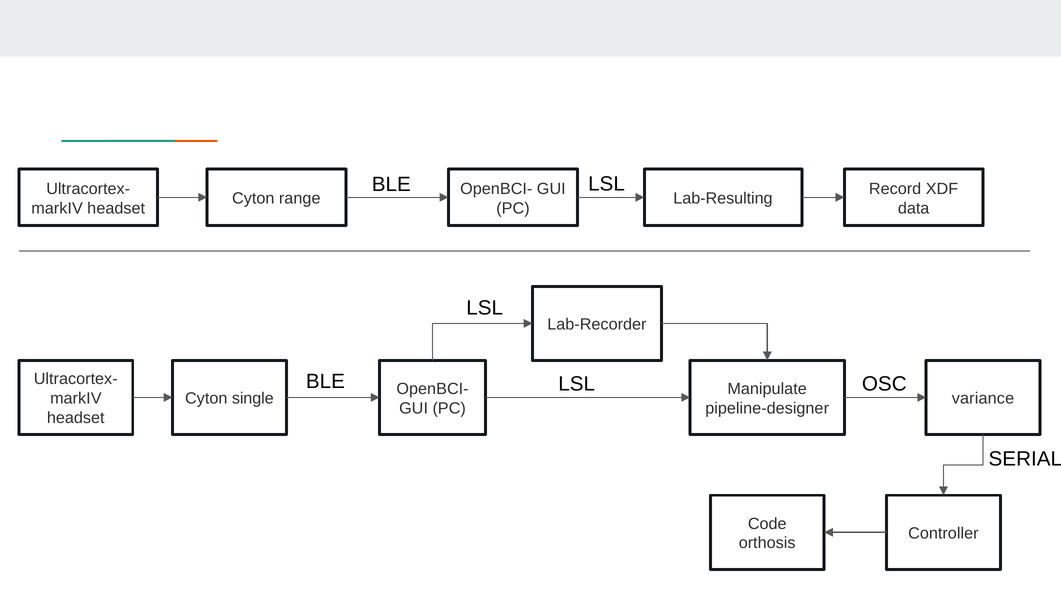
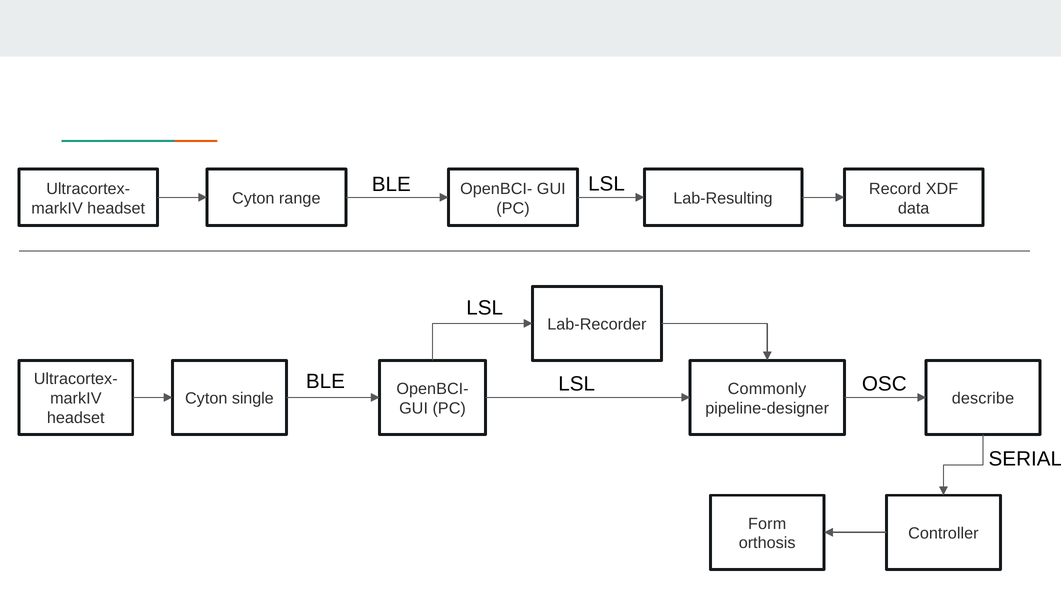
Manipulate: Manipulate -> Commonly
variance: variance -> describe
Code: Code -> Form
